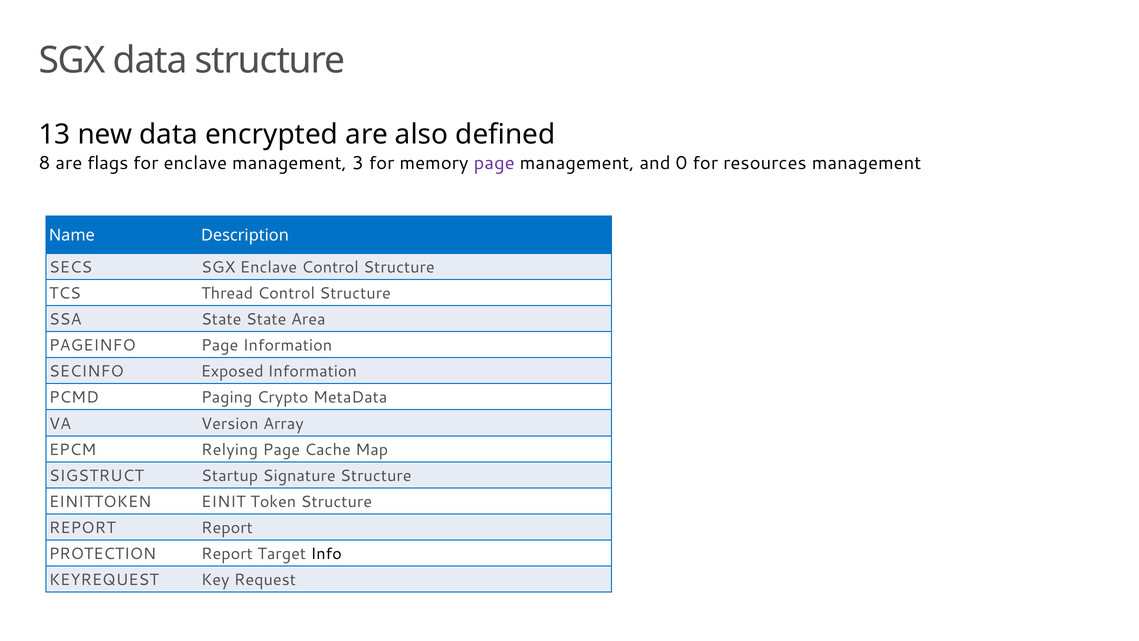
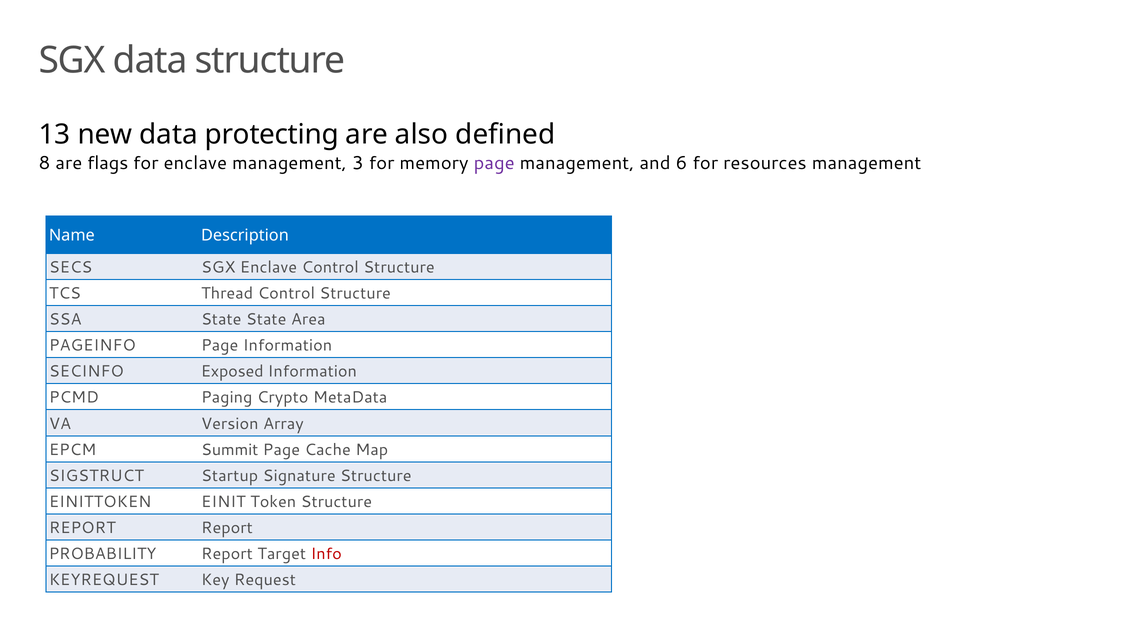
encrypted: encrypted -> protecting
0: 0 -> 6
Relying: Relying -> Summit
PROTECTION: PROTECTION -> PROBABILITY
Info colour: black -> red
